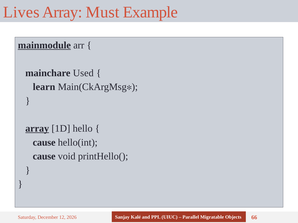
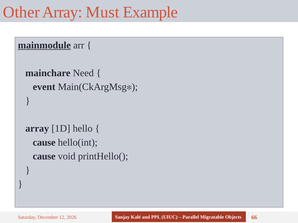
Lives: Lives -> Other
Used: Used -> Need
learn: learn -> event
array at (37, 129) underline: present -> none
